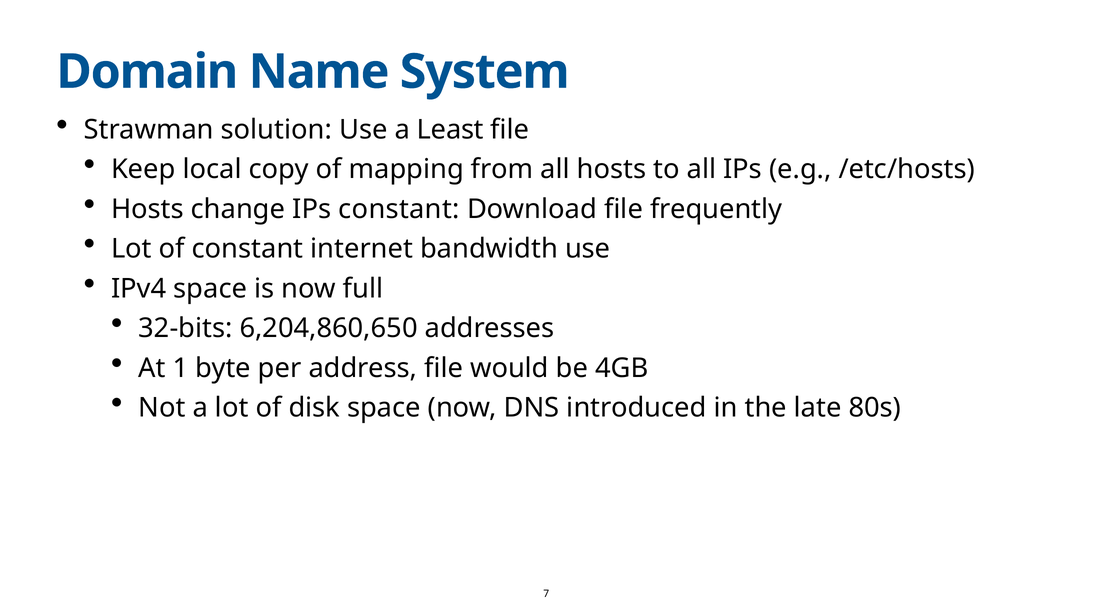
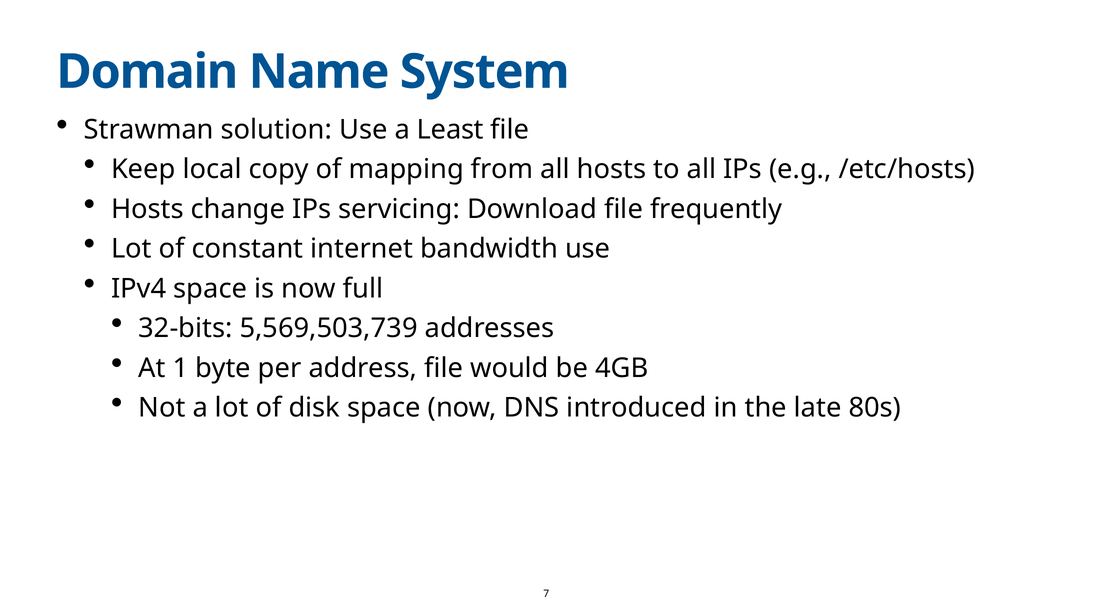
IPs constant: constant -> servicing
6,204,860,650: 6,204,860,650 -> 5,569,503,739
